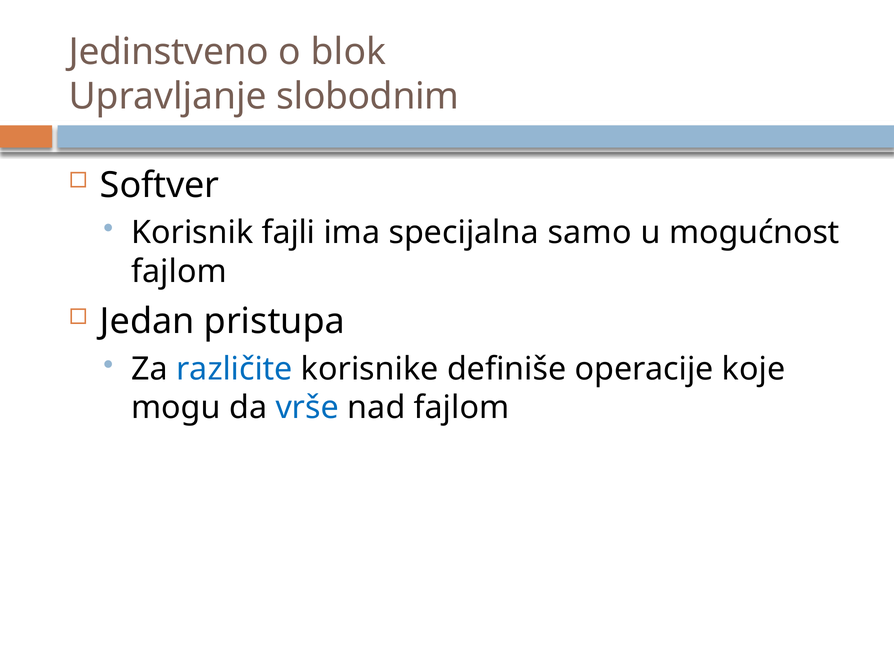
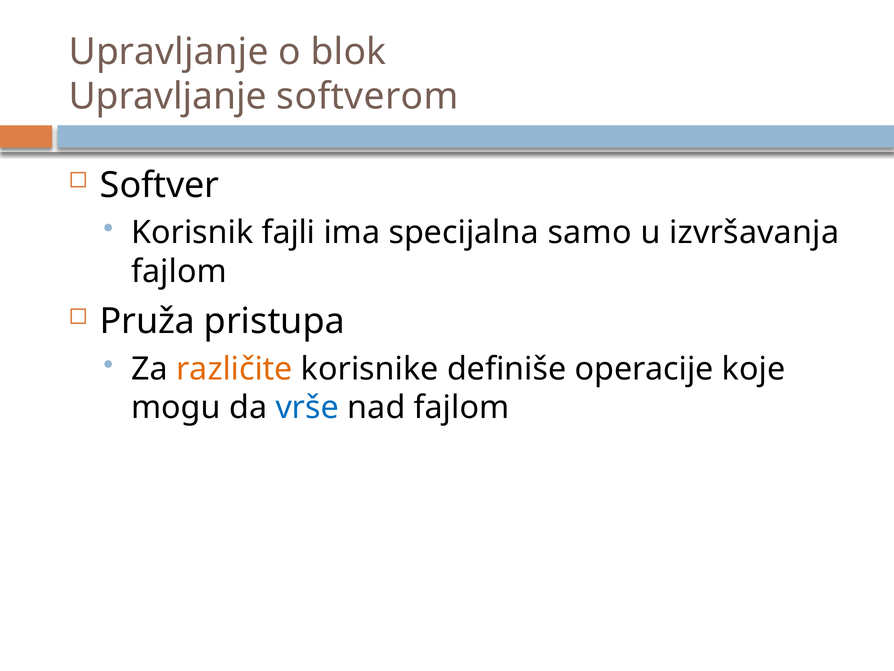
Jedinstveno at (169, 52): Jedinstveno -> Upravljanje
slobodnim: slobodnim -> softverom
mogućnost: mogućnost -> izvršavanja
Jedan: Jedan -> Pruža
različite colour: blue -> orange
